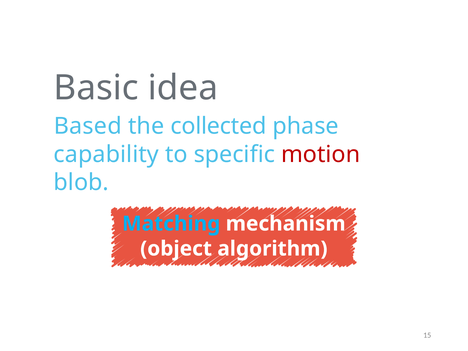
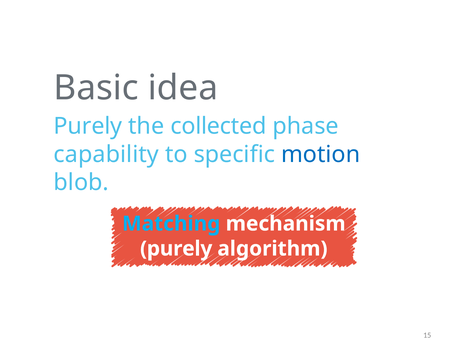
Based at (88, 126): Based -> Purely
motion colour: red -> blue
object at (176, 249): object -> purely
